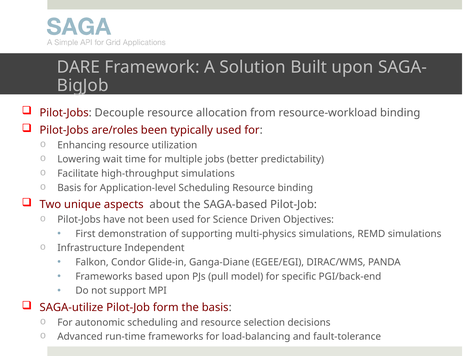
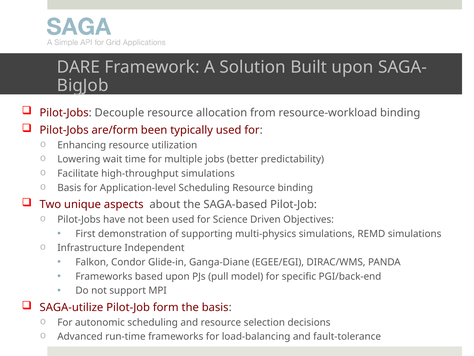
are/roles: are/roles -> are/form
